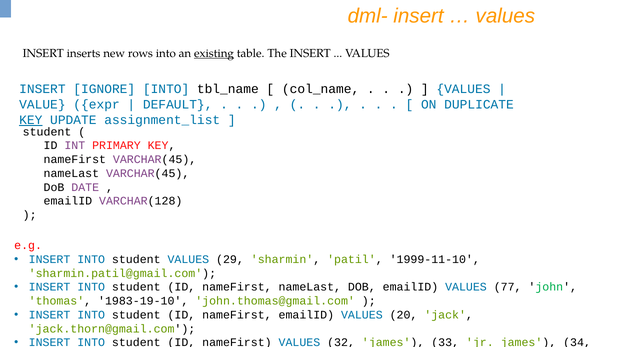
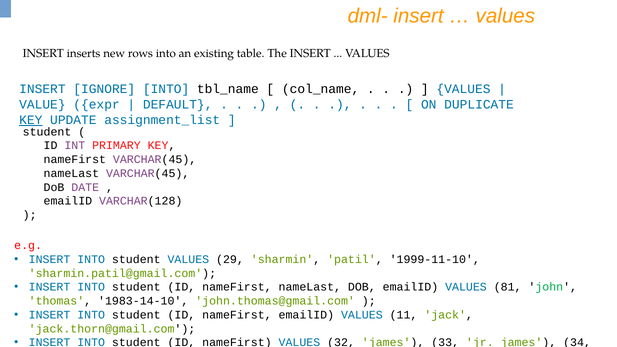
existing underline: present -> none
77: 77 -> 81
1983-19-10: 1983-19-10 -> 1983-14-10
20: 20 -> 11
